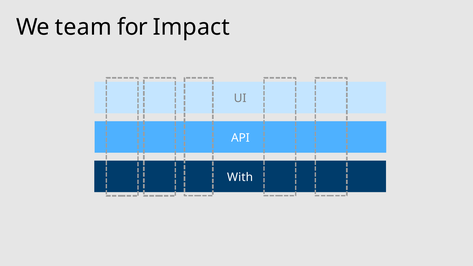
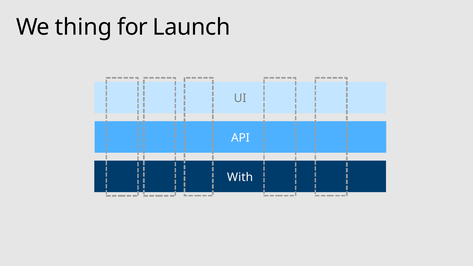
team: team -> thing
Impact: Impact -> Launch
